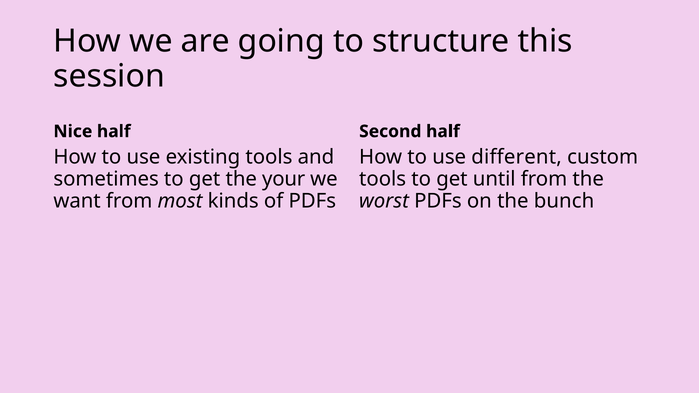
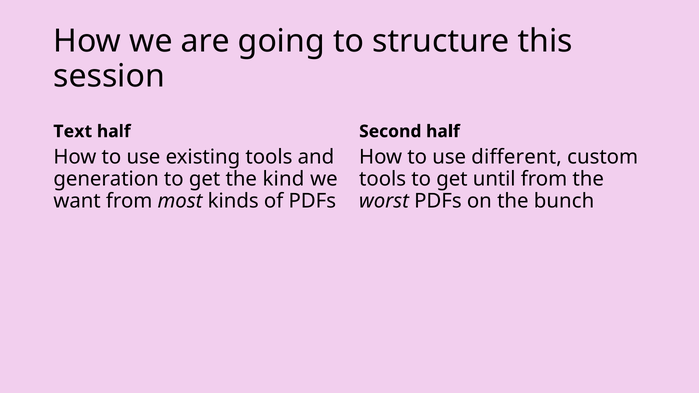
Nice: Nice -> Text
sometimes: sometimes -> generation
your: your -> kind
